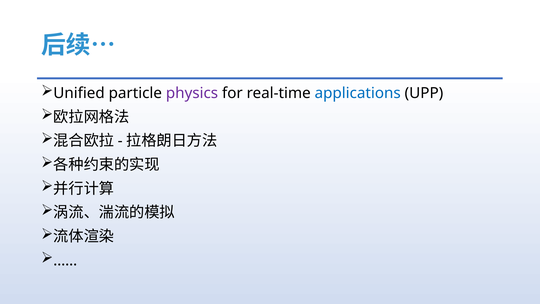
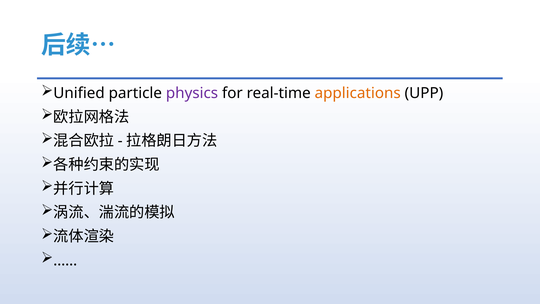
applications colour: blue -> orange
